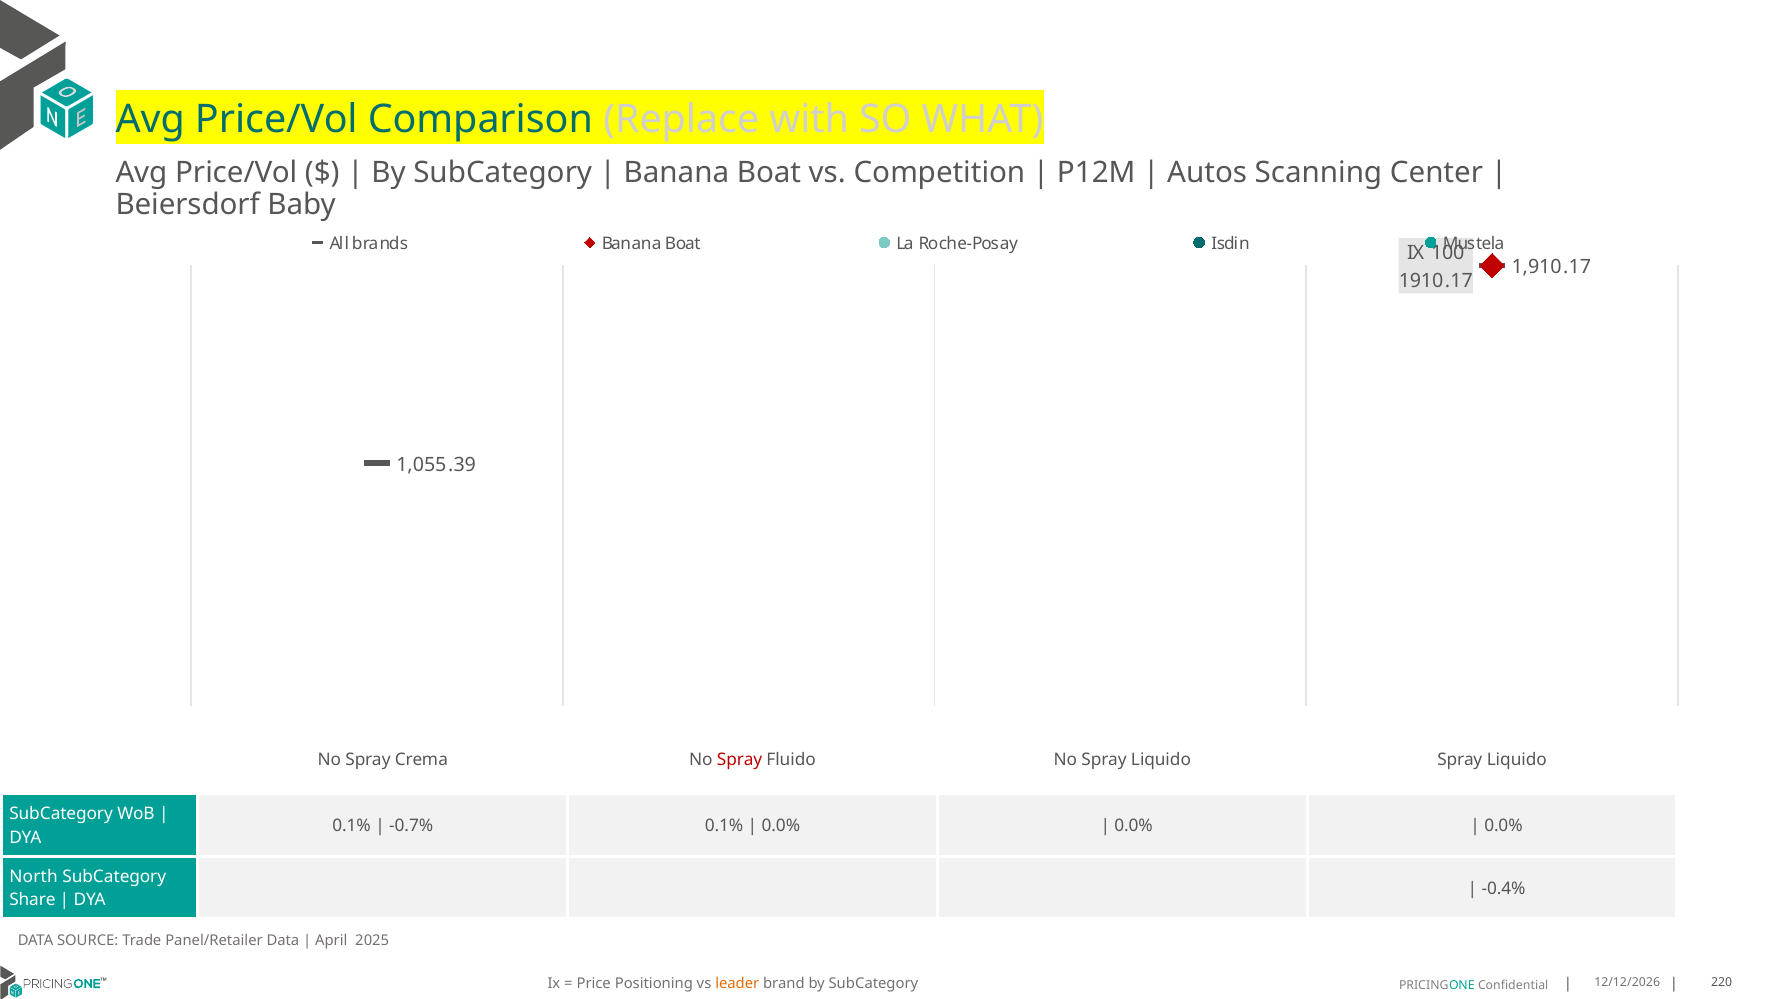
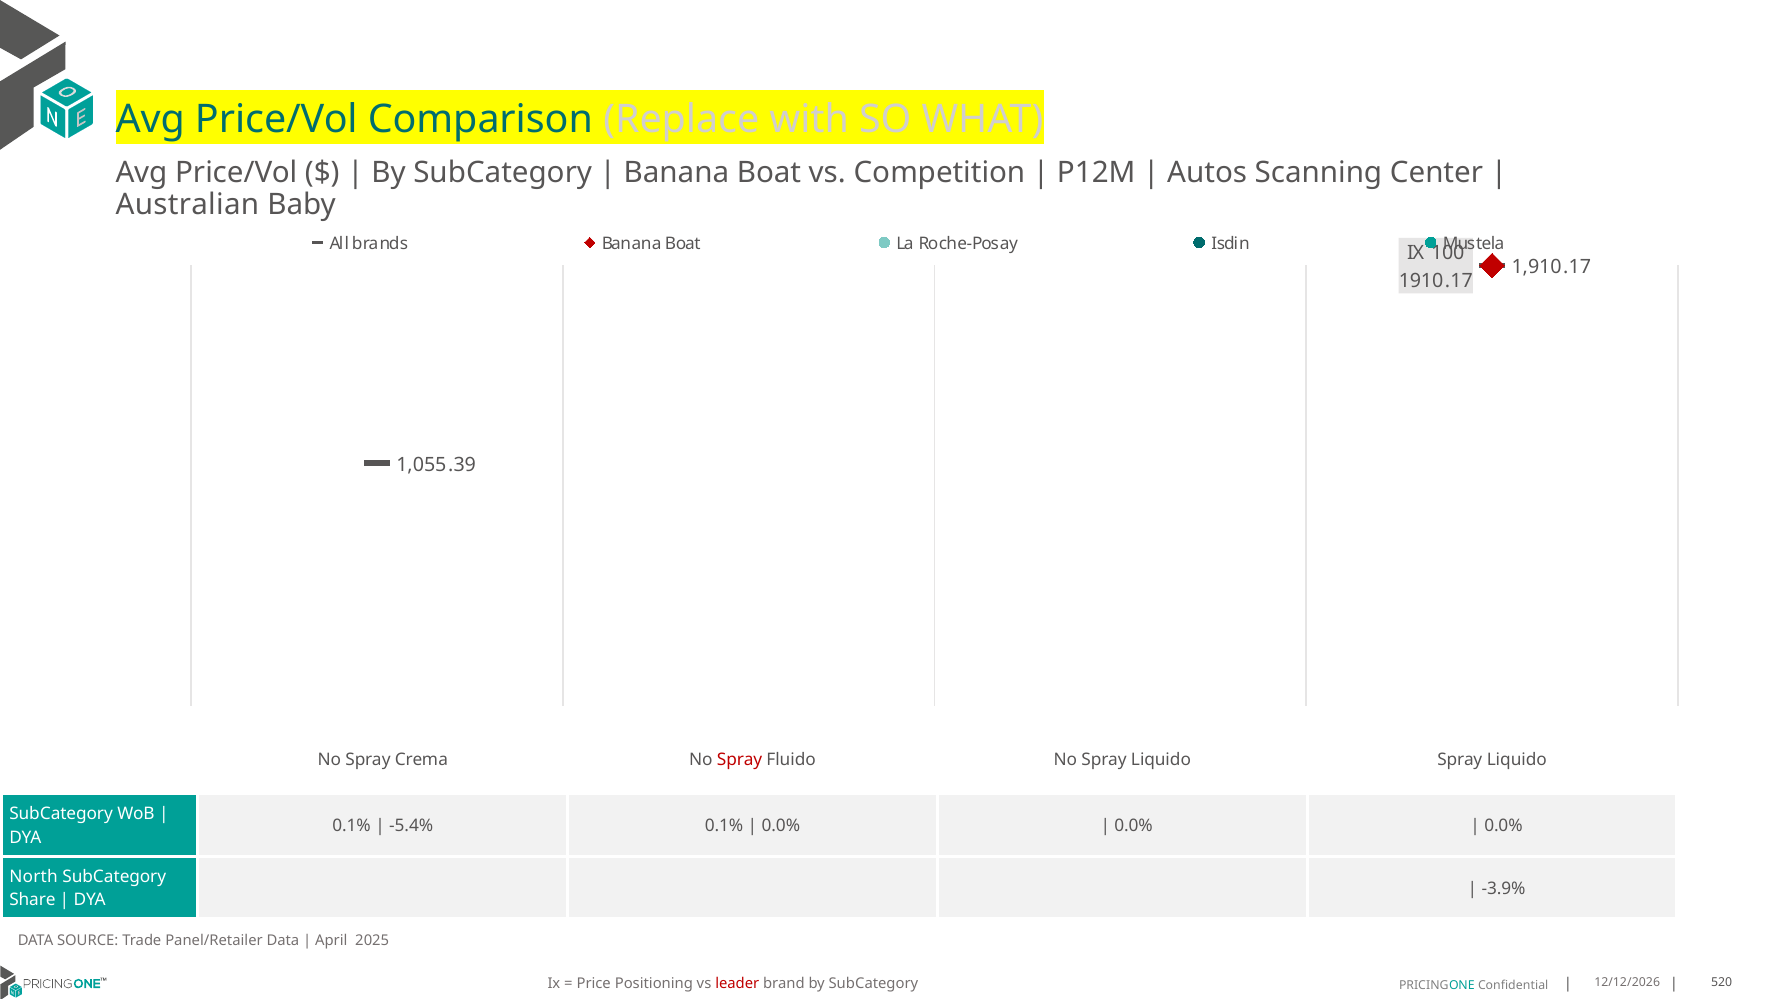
Beiersdorf: Beiersdorf -> Australian
-0.7%: -0.7% -> -5.4%
-0.4%: -0.4% -> -3.9%
leader colour: orange -> red
220: 220 -> 520
